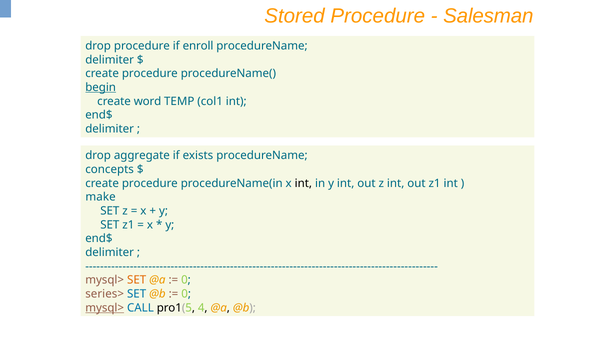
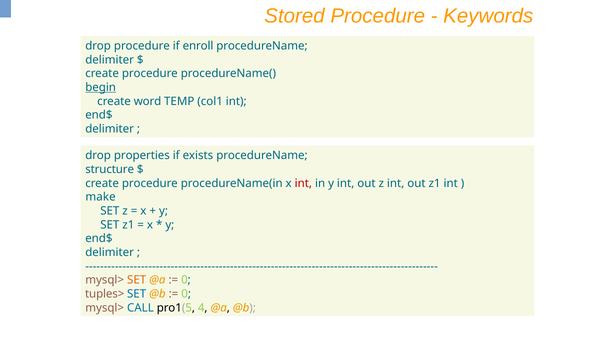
Salesman: Salesman -> Keywords
aggregate: aggregate -> properties
concepts: concepts -> structure
int at (303, 183) colour: black -> red
series>: series> -> tuples>
mysql> at (105, 308) underline: present -> none
